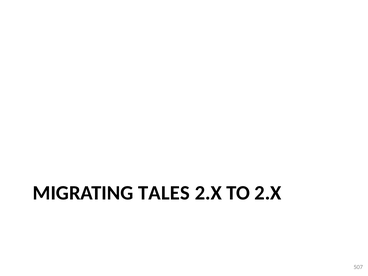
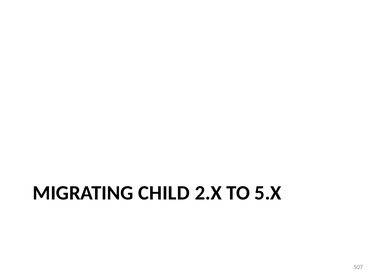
TALES: TALES -> CHILD
TO 2.X: 2.X -> 5.X
